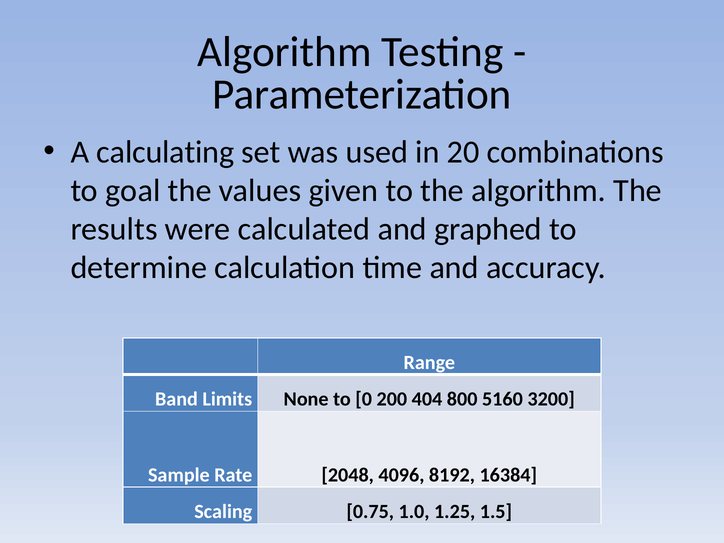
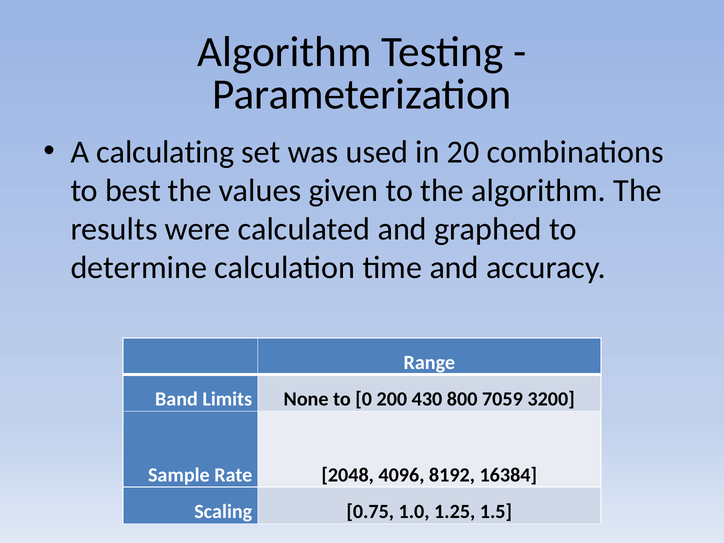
goal: goal -> best
404: 404 -> 430
5160: 5160 -> 7059
